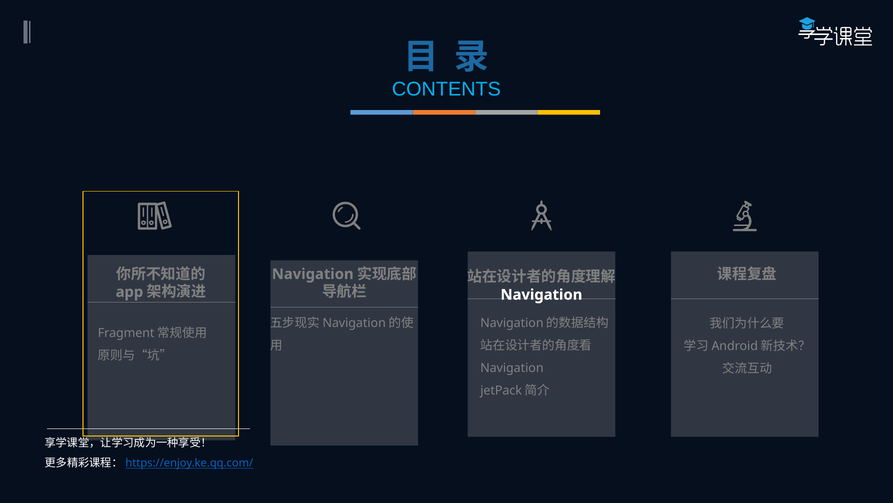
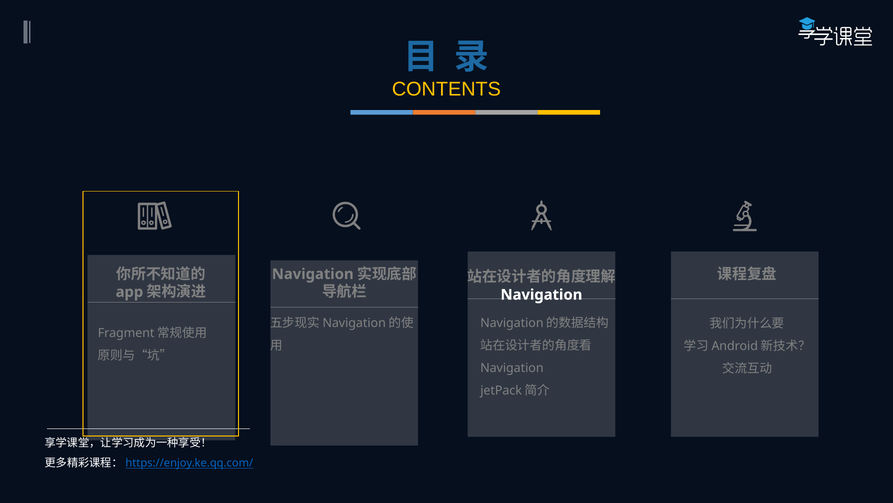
CONTENTS colour: light blue -> yellow
